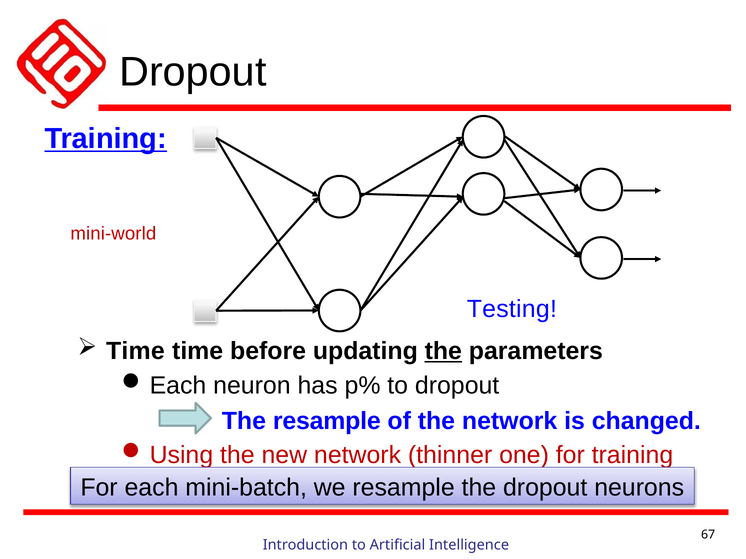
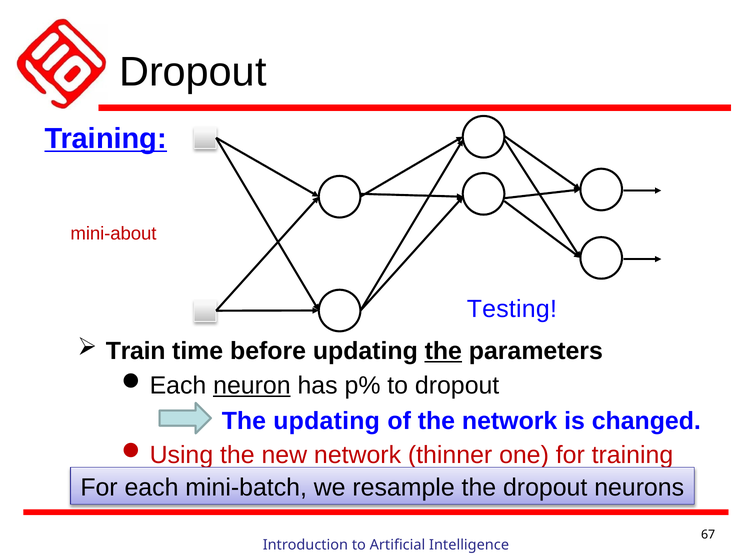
mini-world: mini-world -> mini-about
Time at (135, 351): Time -> Train
neuron underline: none -> present
The resample: resample -> updating
